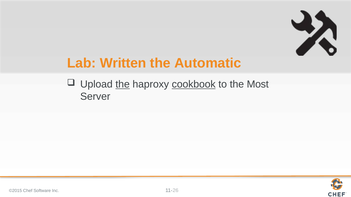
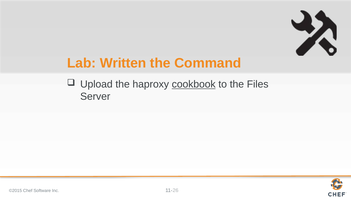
Automatic: Automatic -> Command
the at (123, 85) underline: present -> none
Most: Most -> Files
